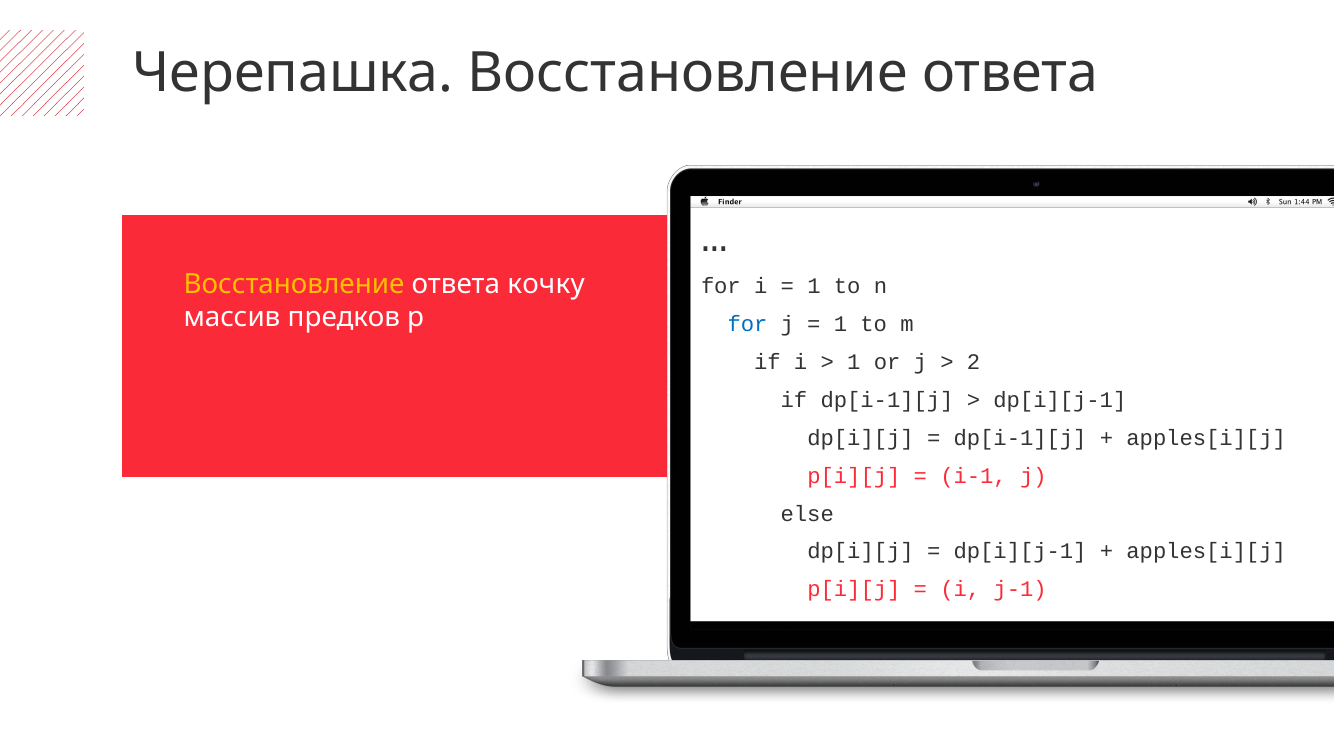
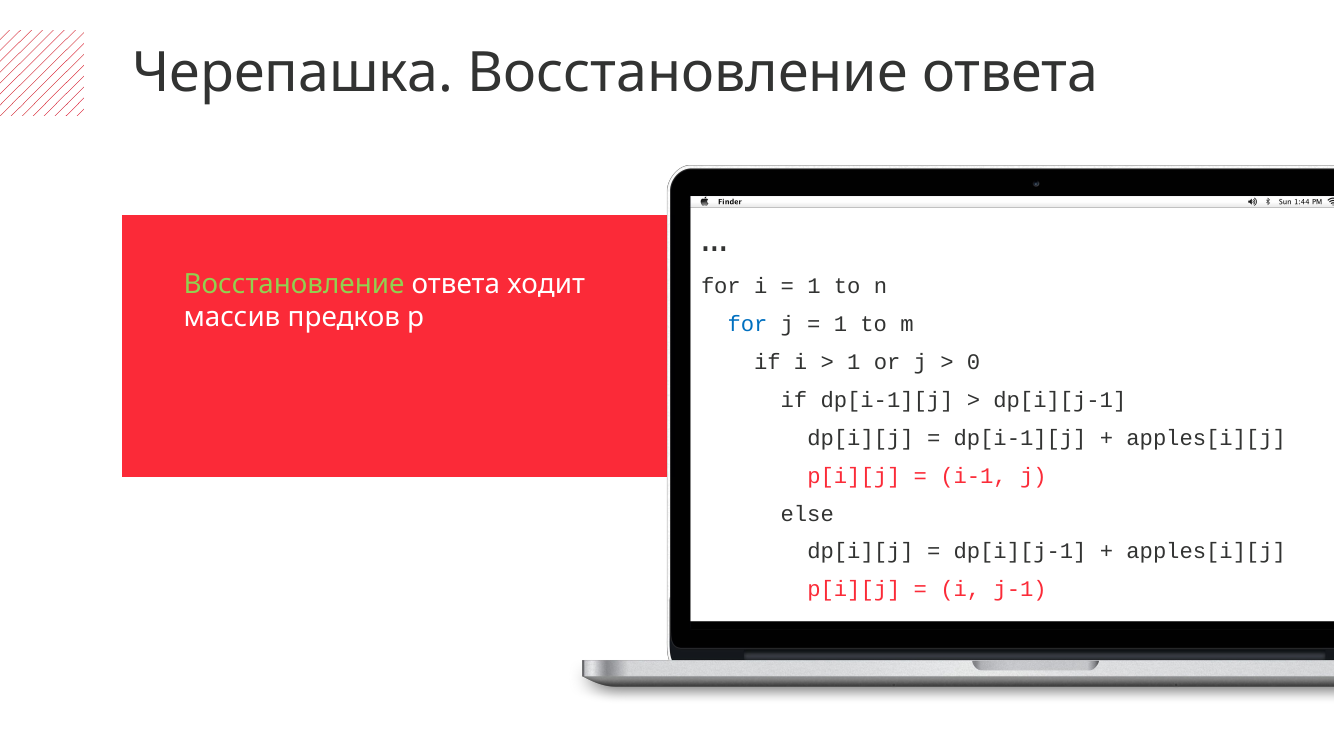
Восстановление at (294, 284) colour: yellow -> light green
кочку: кочку -> ходит
2: 2 -> 0
